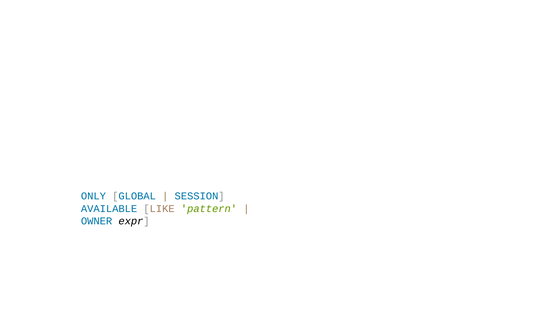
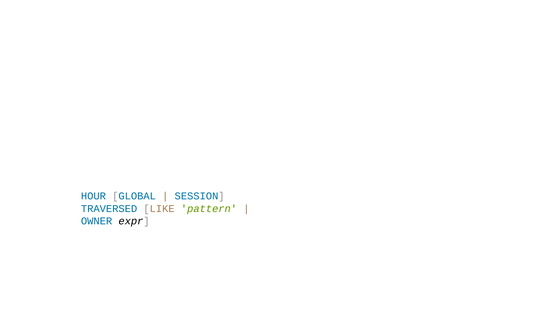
ONLY: ONLY -> HOUR
AVAILABLE: AVAILABLE -> TRAVERSED
